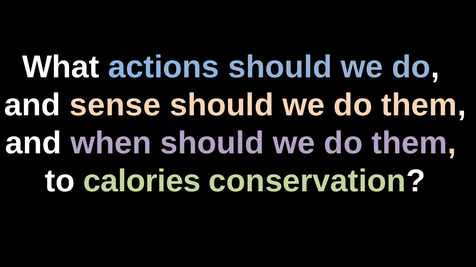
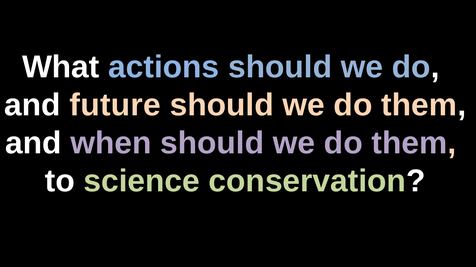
sense: sense -> future
calories: calories -> science
